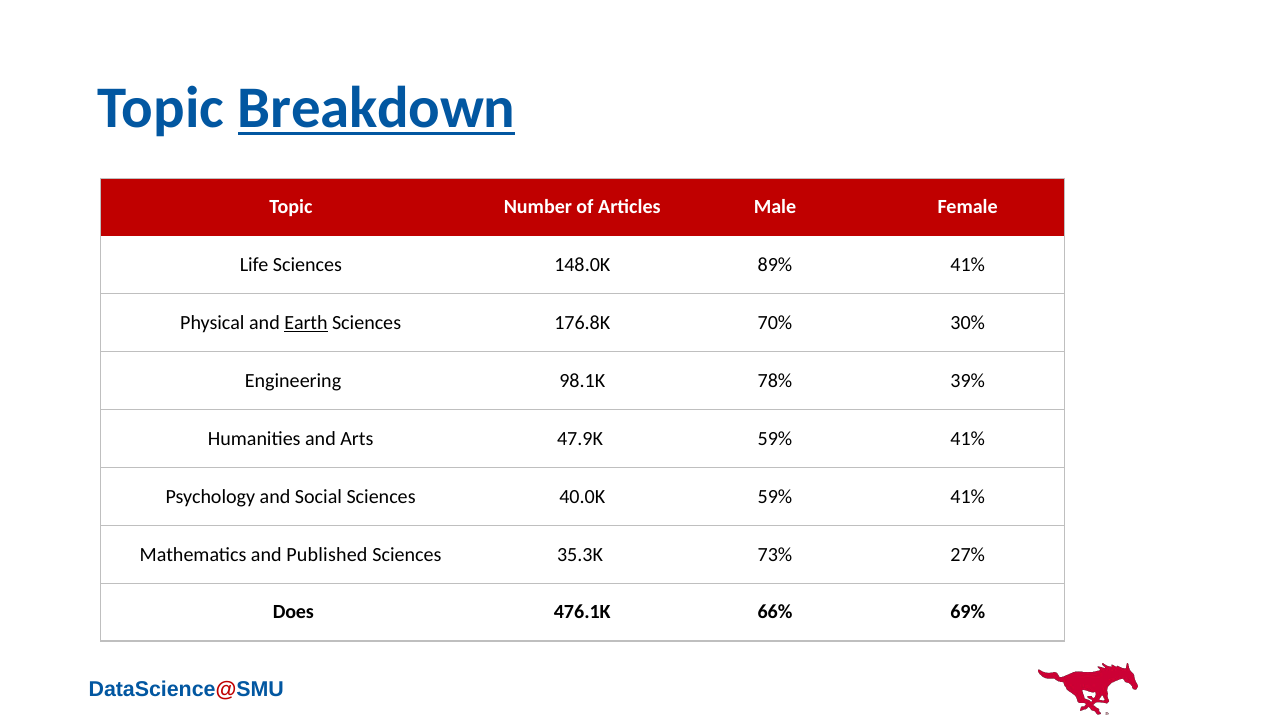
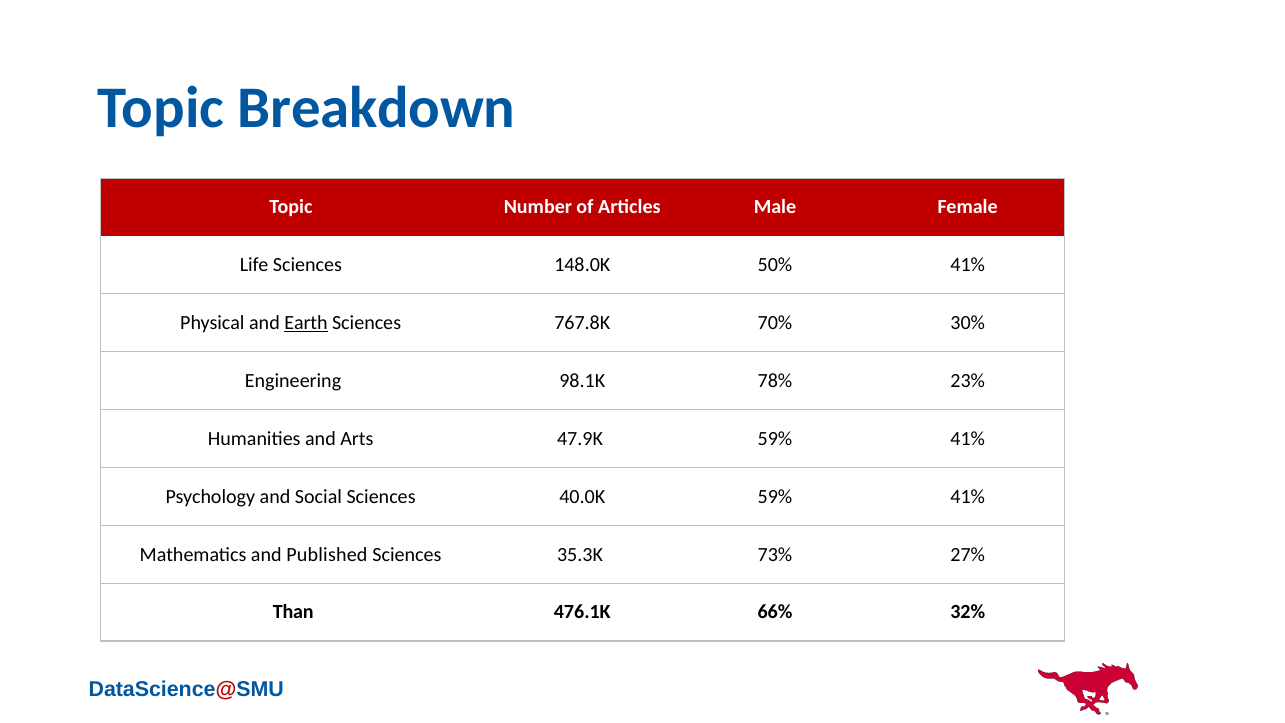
Breakdown underline: present -> none
89%: 89% -> 50%
176.8K: 176.8K -> 767.8K
39%: 39% -> 23%
Does: Does -> Than
69%: 69% -> 32%
